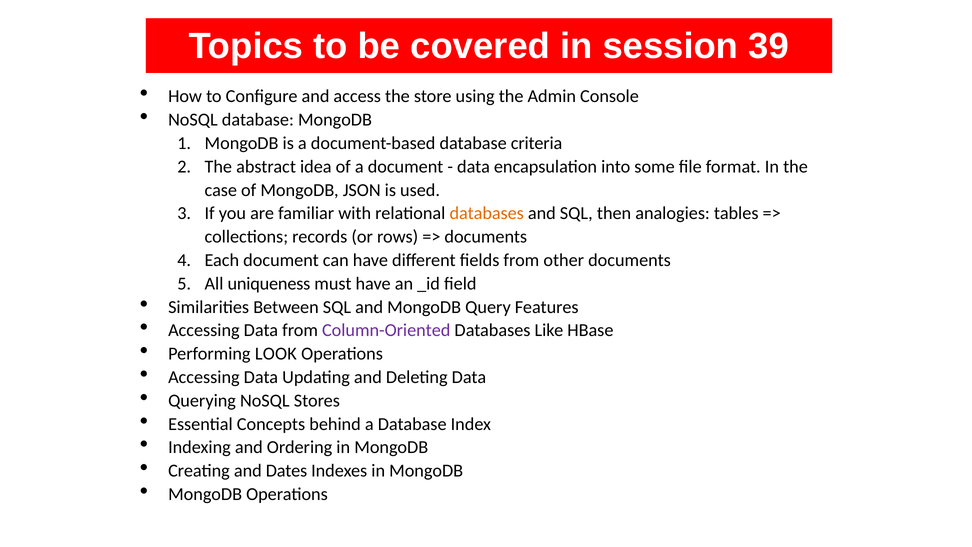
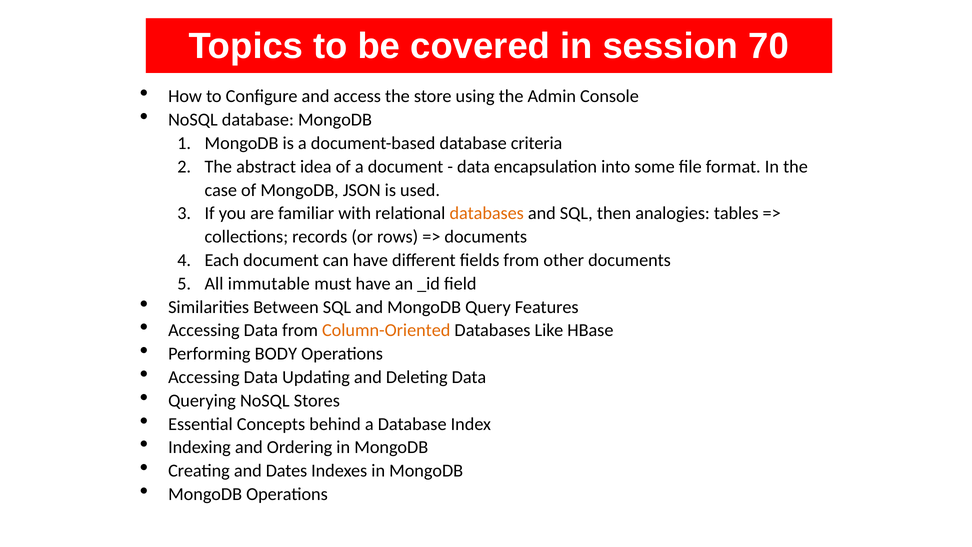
39: 39 -> 70
uniqueness: uniqueness -> immutable
Column-Oriented colour: purple -> orange
LOOK: LOOK -> BODY
